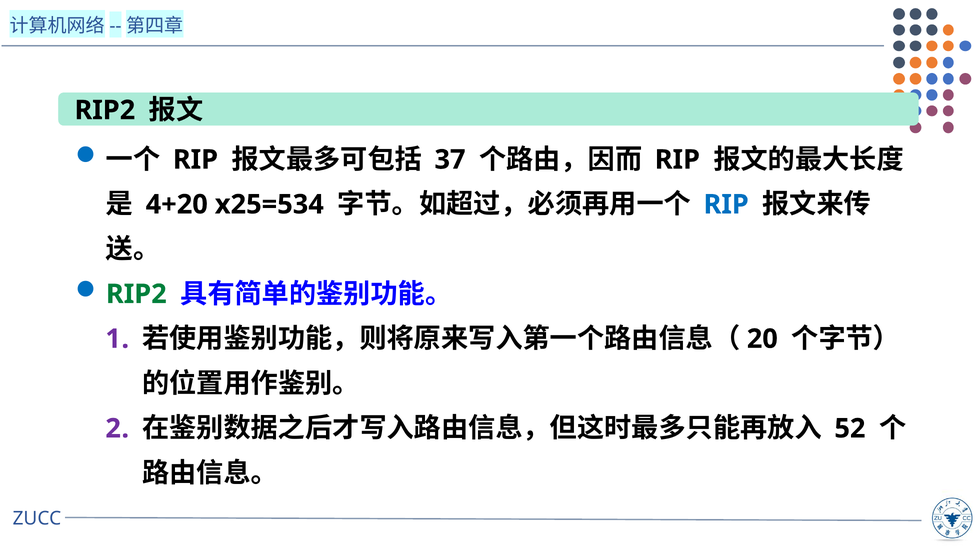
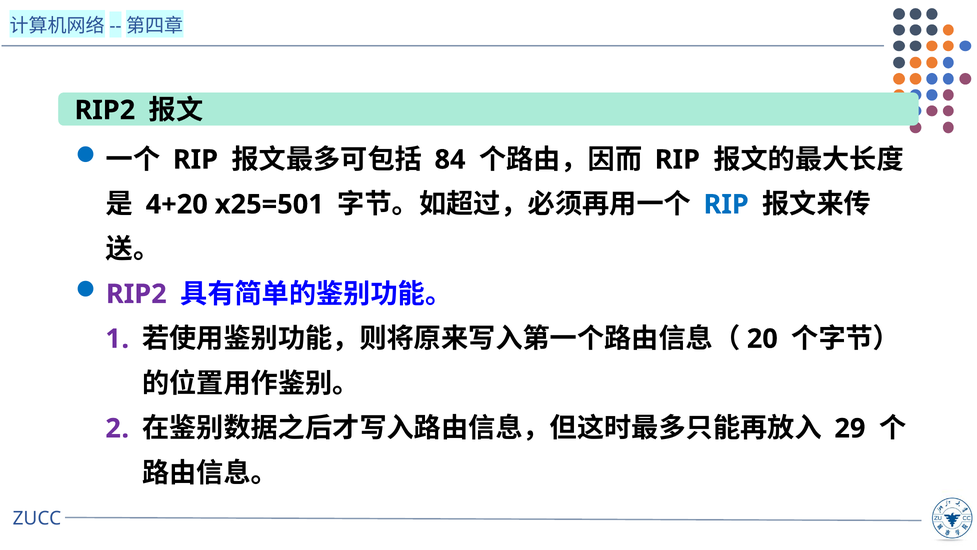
37: 37 -> 84
x25=534: x25=534 -> x25=501
RIP2 at (136, 294) colour: green -> purple
52: 52 -> 29
